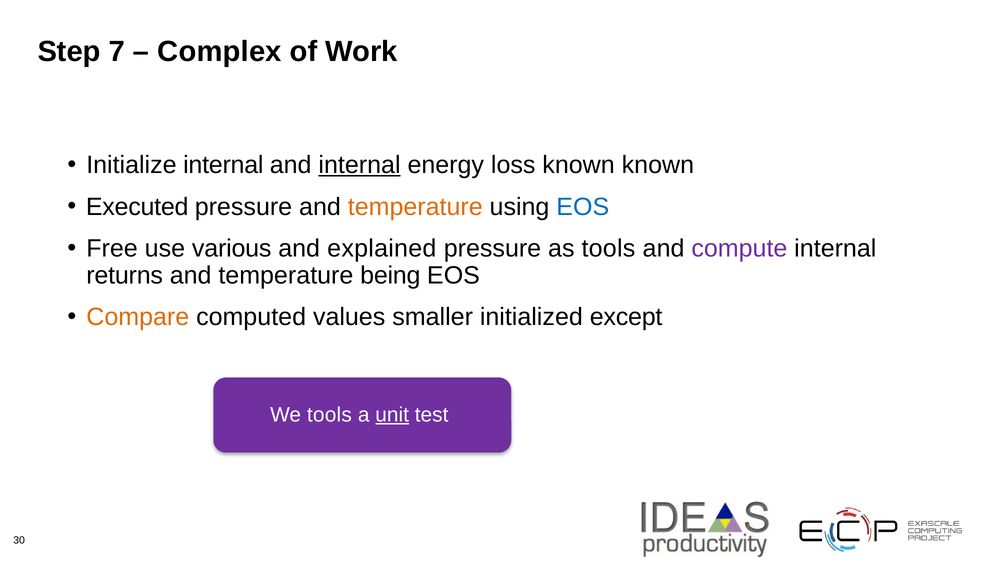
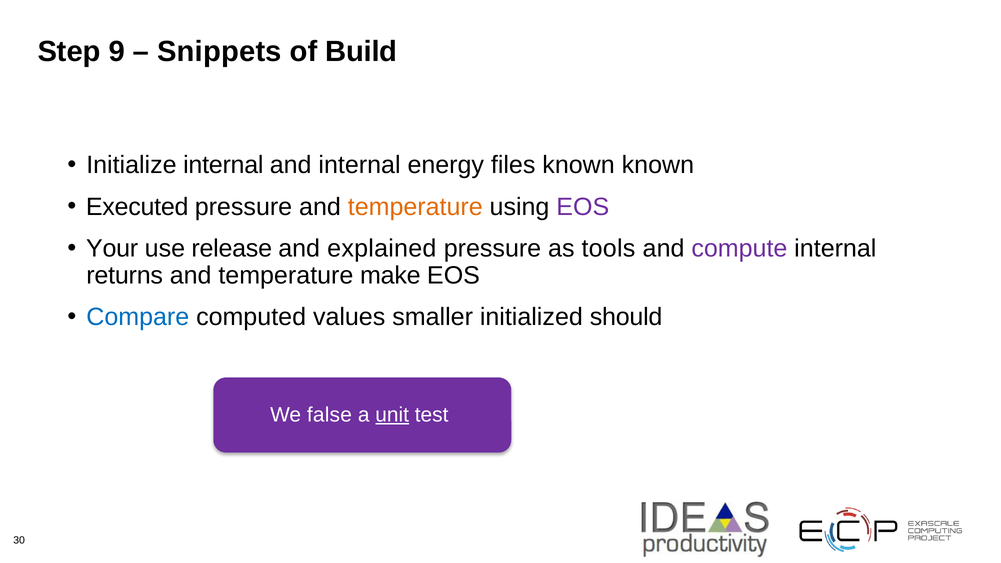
7: 7 -> 9
Complex: Complex -> Snippets
Work: Work -> Build
internal at (360, 165) underline: present -> none
loss: loss -> files
EOS at (583, 207) colour: blue -> purple
Free: Free -> Your
various: various -> release
being: being -> make
Compare colour: orange -> blue
except: except -> should
We tools: tools -> false
